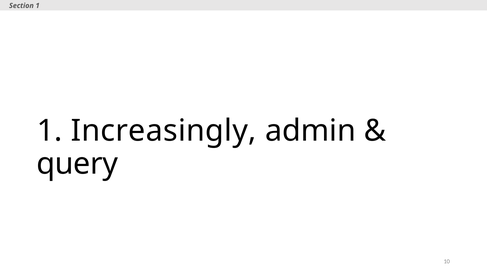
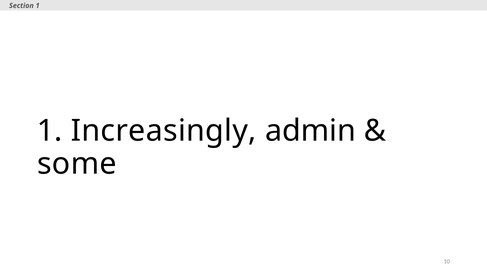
query: query -> some
